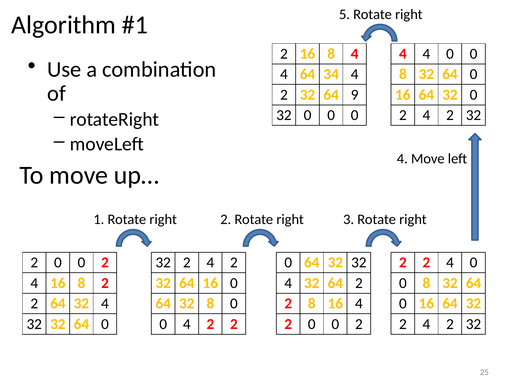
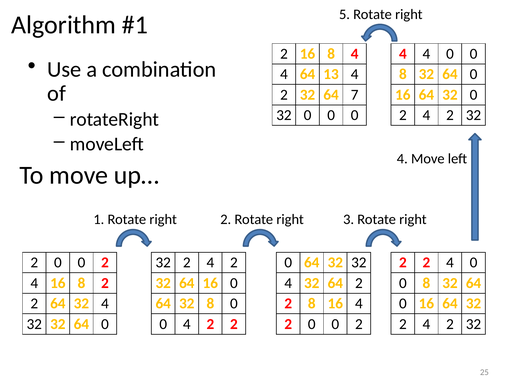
34: 34 -> 13
9: 9 -> 7
